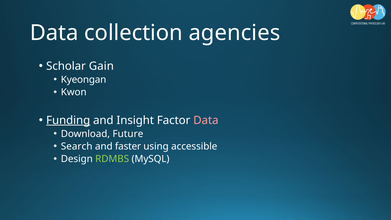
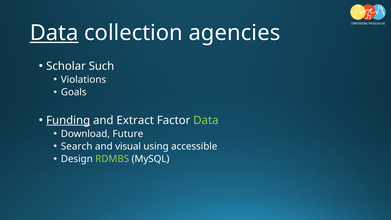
Data at (54, 33) underline: none -> present
Gain: Gain -> Such
Kyeongan: Kyeongan -> Violations
Kwon: Kwon -> Goals
Insight: Insight -> Extract
Data at (206, 120) colour: pink -> light green
faster: faster -> visual
